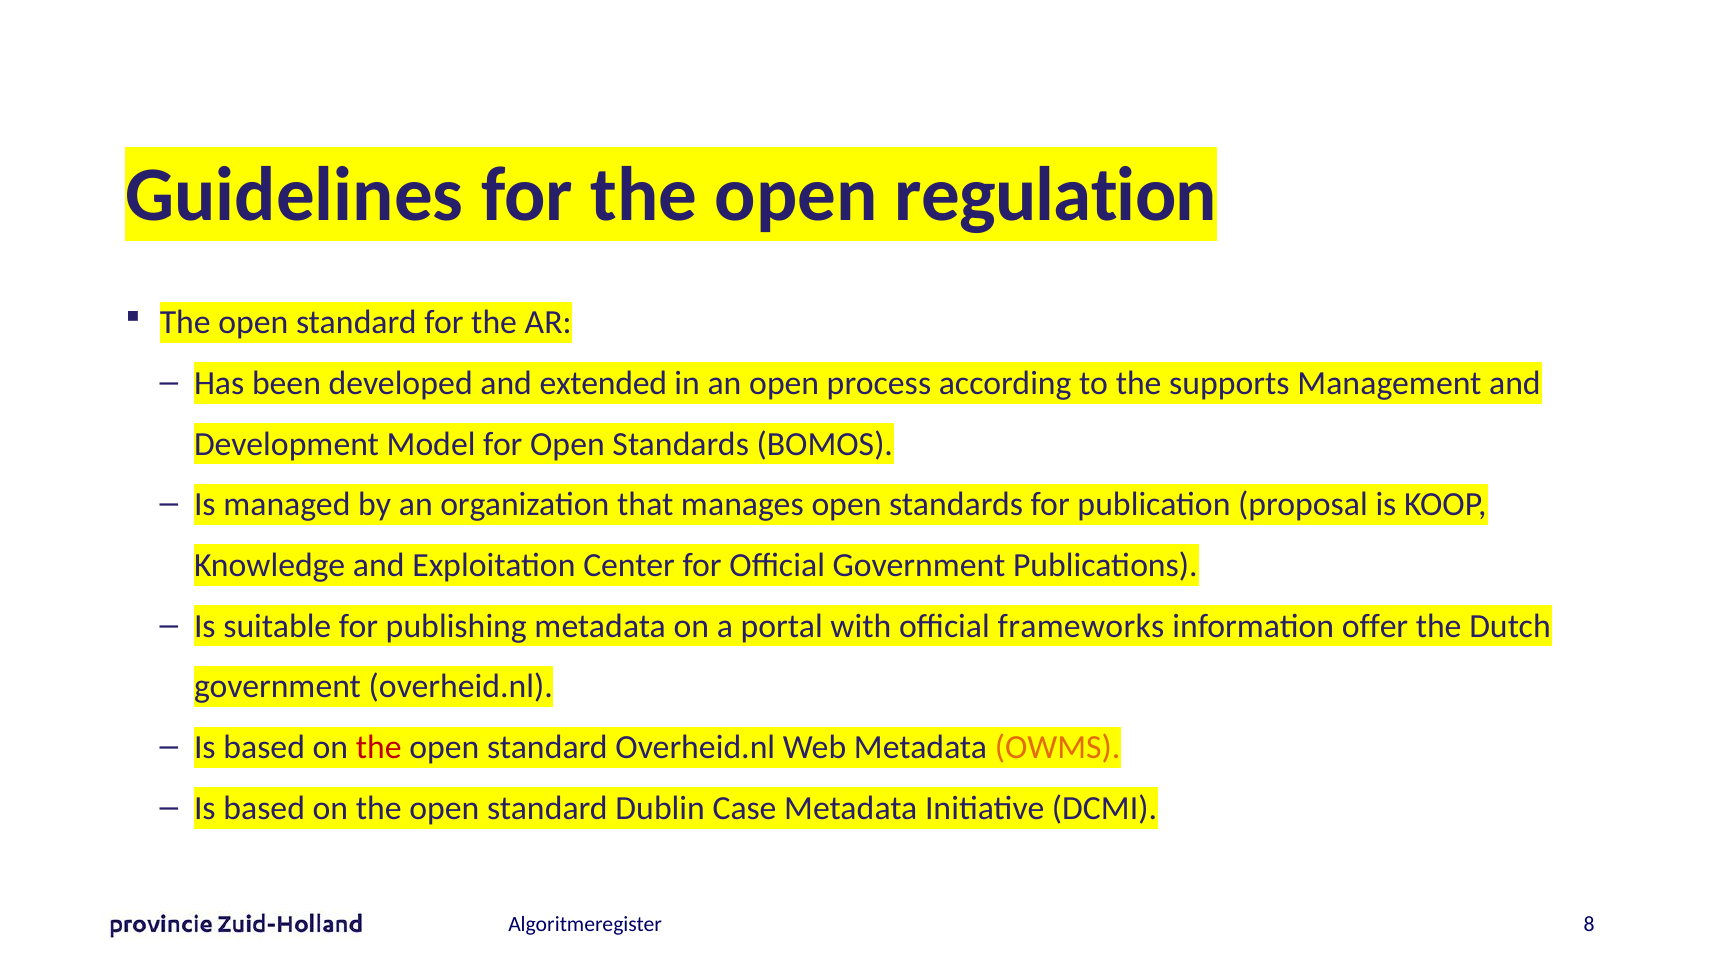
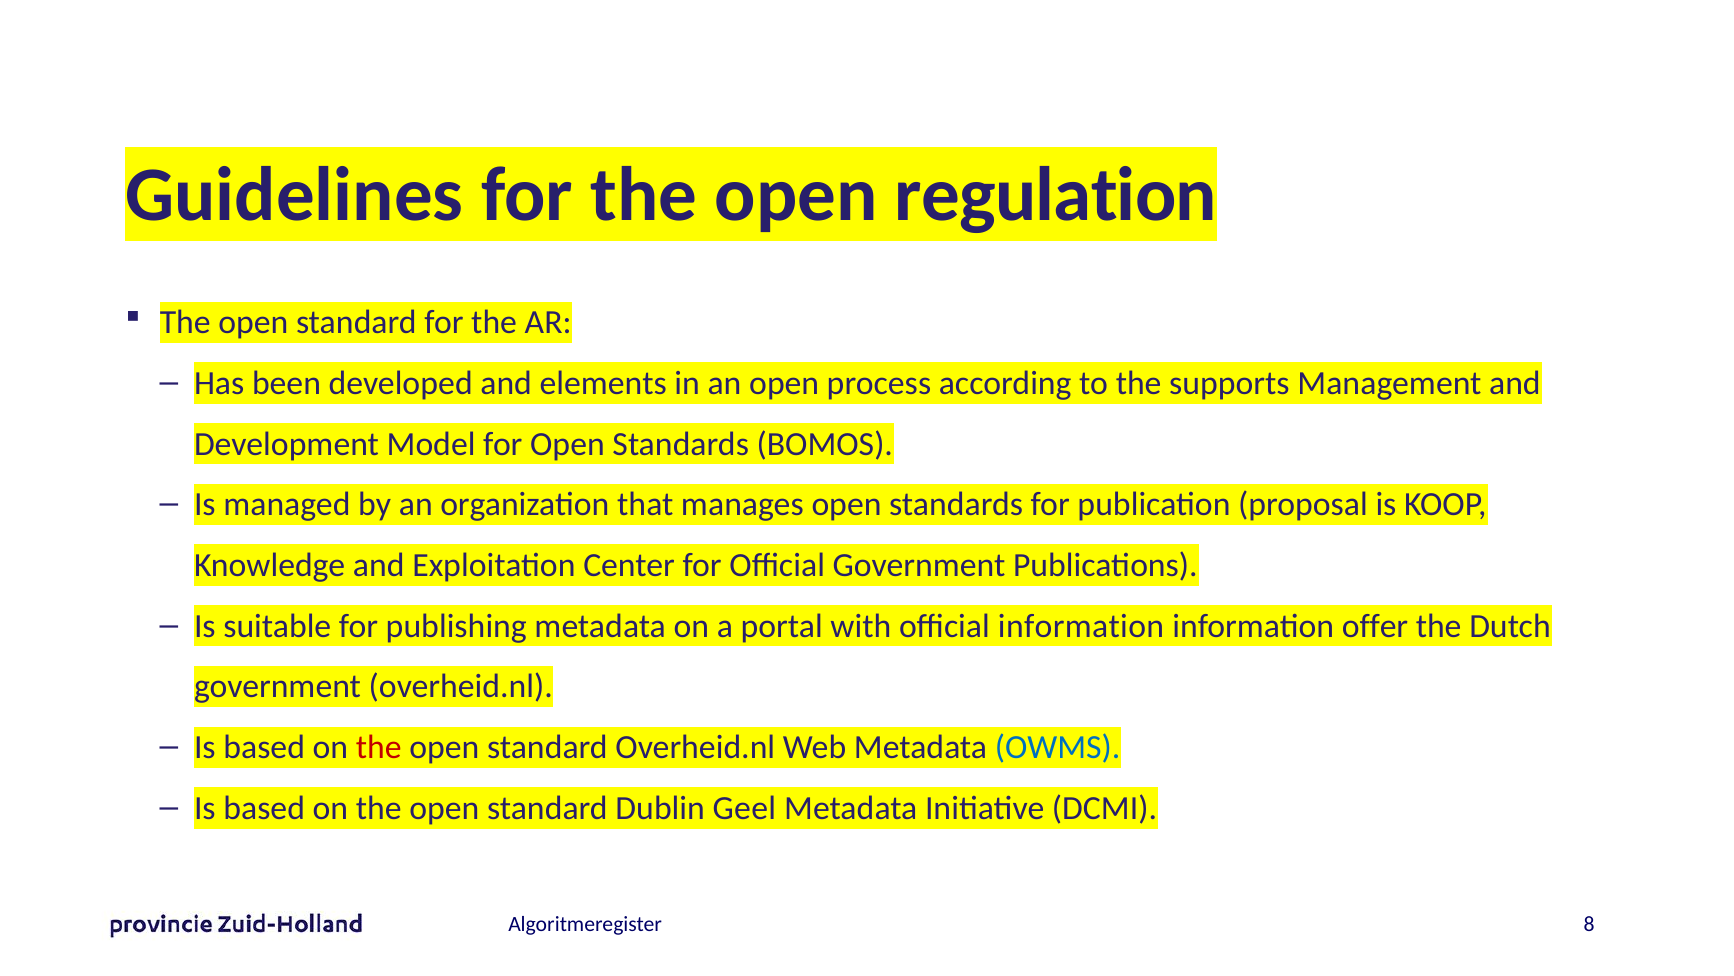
extended: extended -> elements
official frameworks: frameworks -> information
OWMS colour: orange -> blue
Case: Case -> Geel
